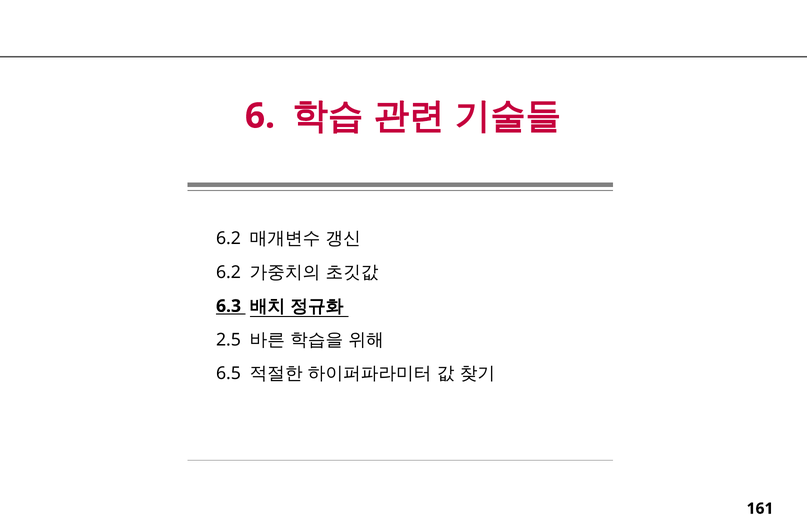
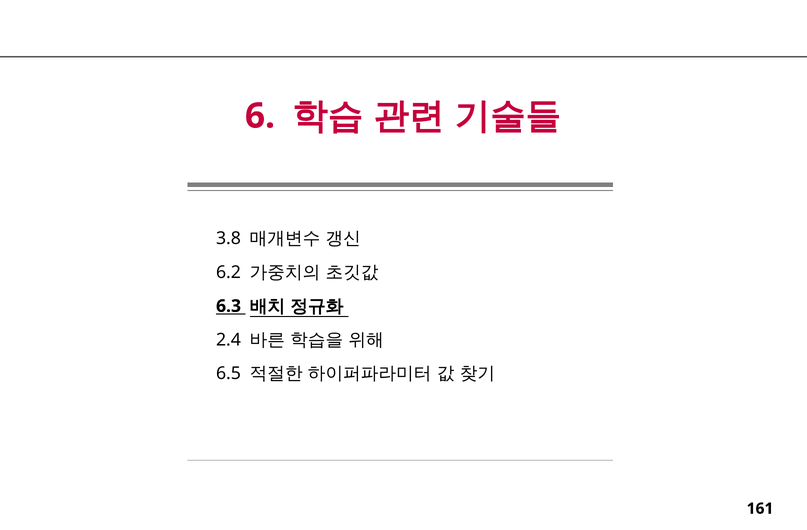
6.2 at (228, 239): 6.2 -> 3.8
2.5: 2.5 -> 2.4
